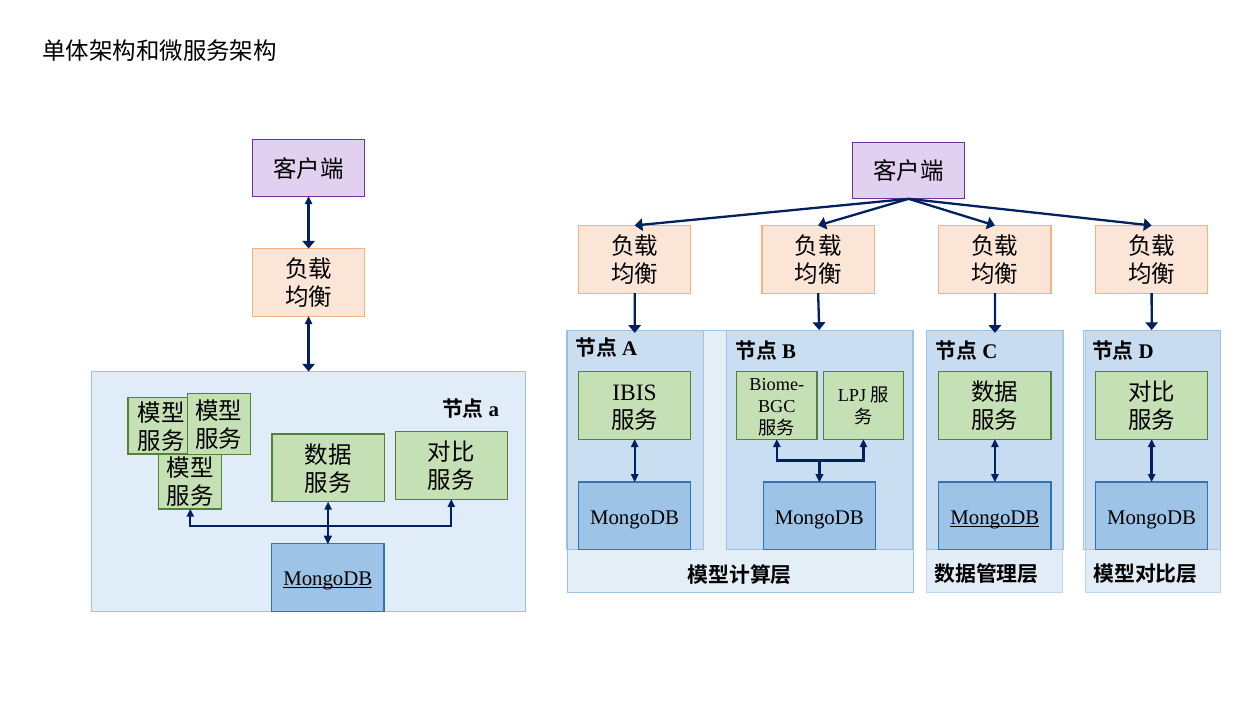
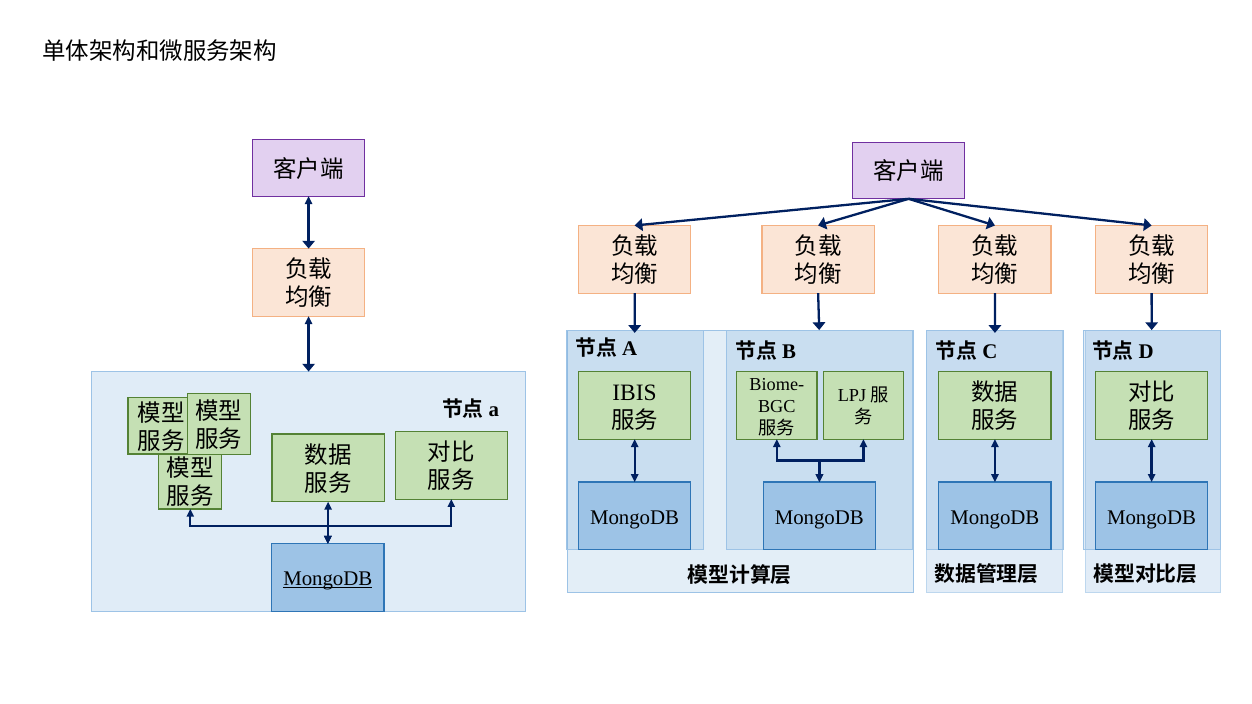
MongoDB at (995, 517) underline: present -> none
